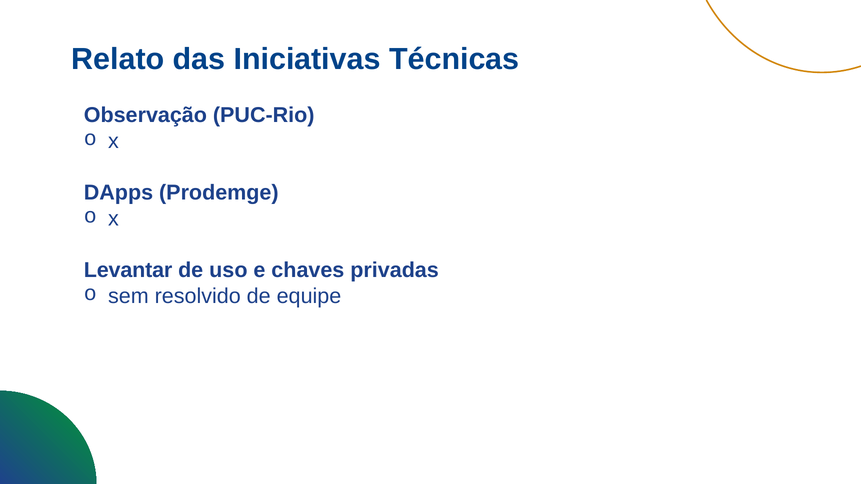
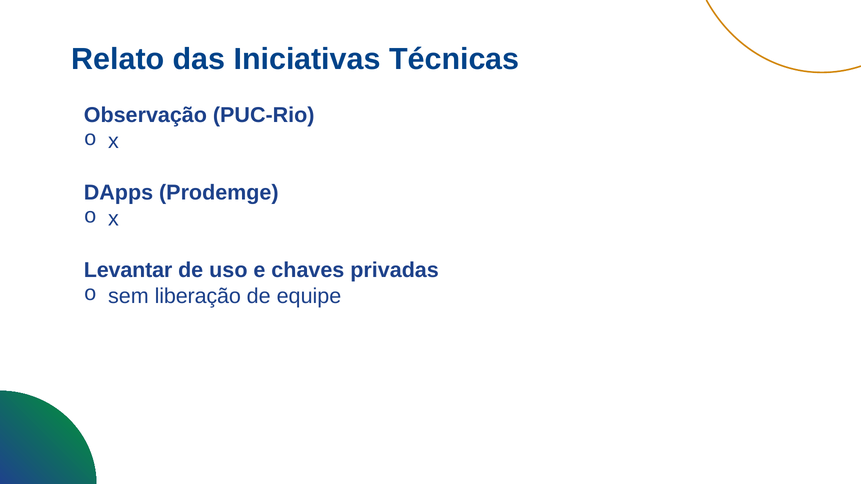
resolvido: resolvido -> liberação
